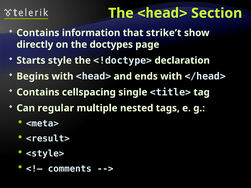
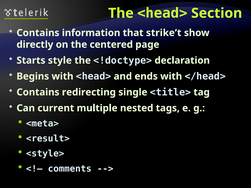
doctypes: doctypes -> centered
cellspacing: cellspacing -> redirecting
regular: regular -> current
